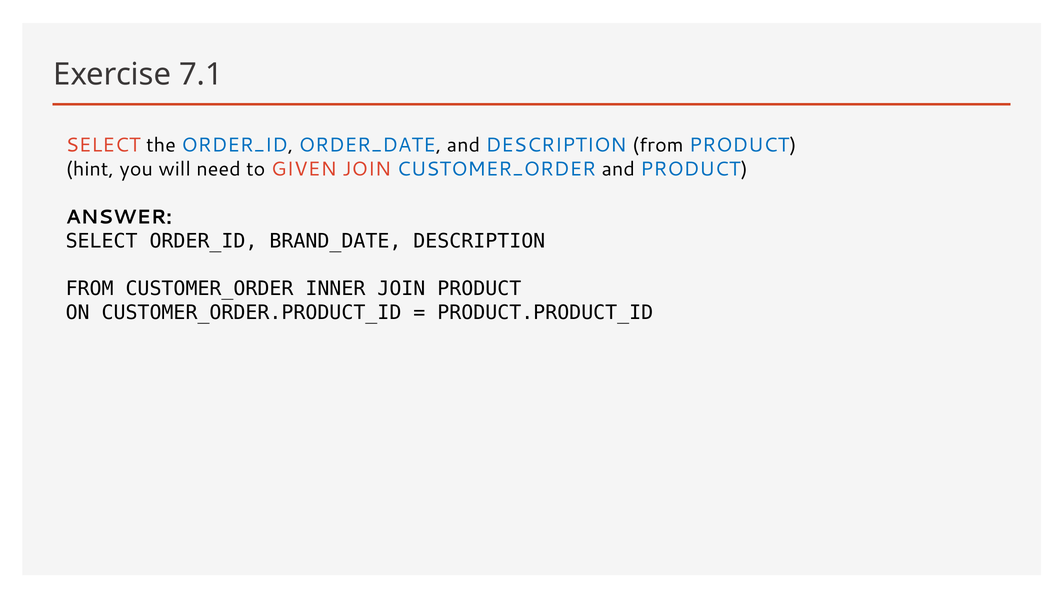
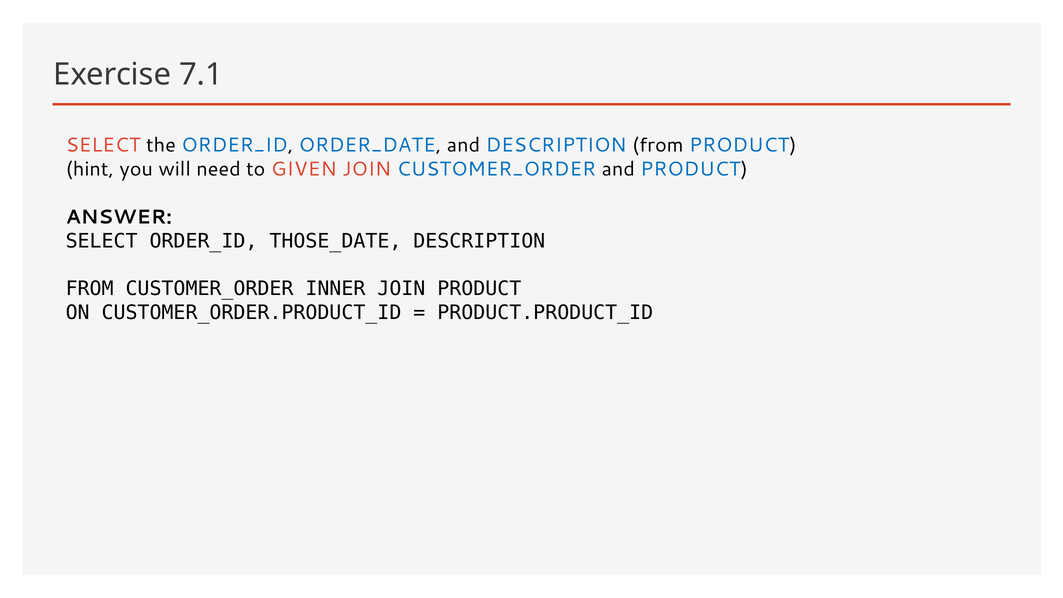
BRAND_DATE: BRAND_DATE -> THOSE_DATE
